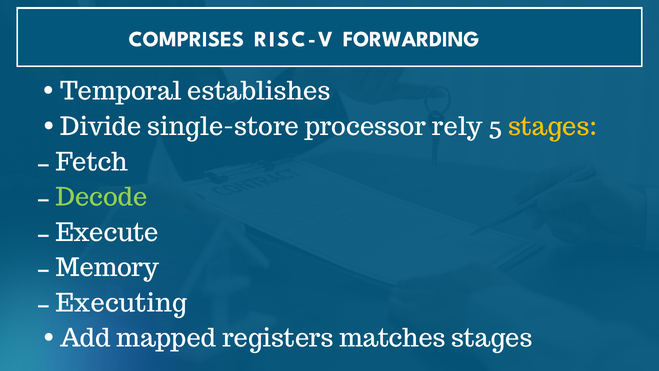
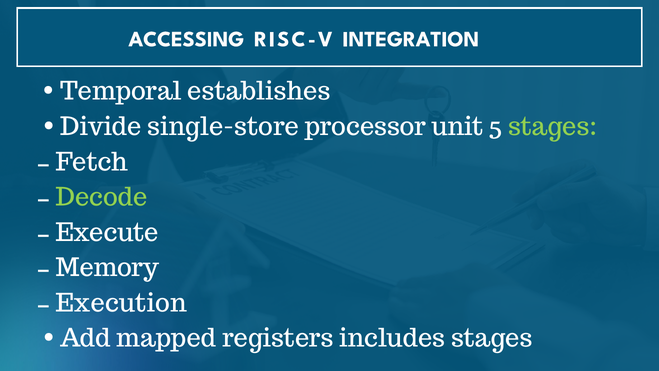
COMPRISES: COMPRISES -> ACCESSING
FORWARDING: FORWARDING -> INTEGRATION
rely: rely -> unit
stages at (552, 127) colour: yellow -> light green
Executing: Executing -> Execution
matches: matches -> includes
